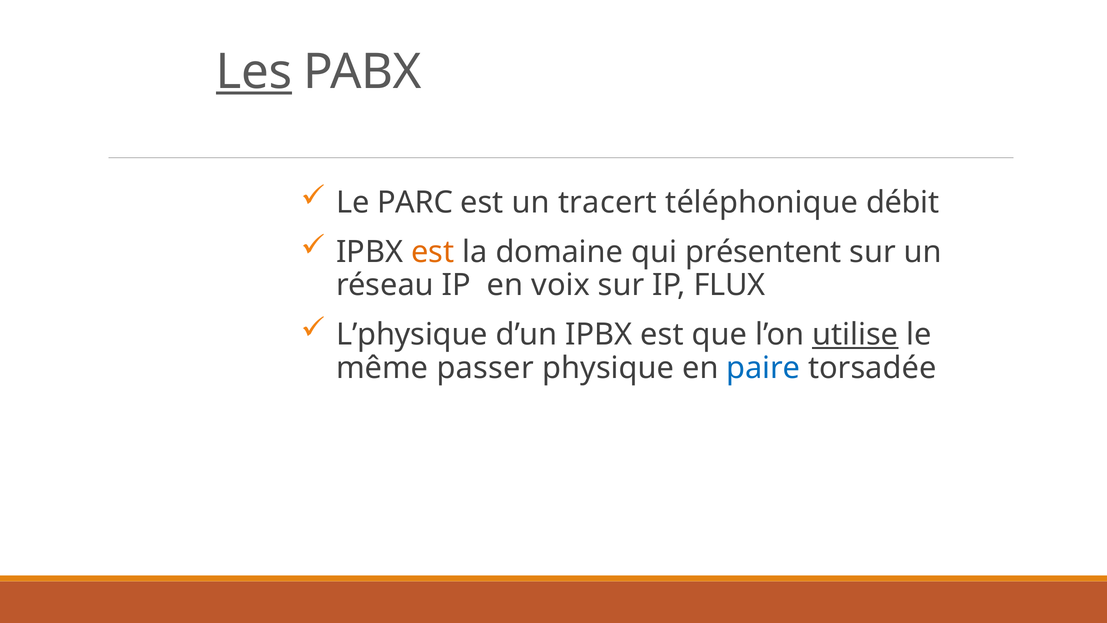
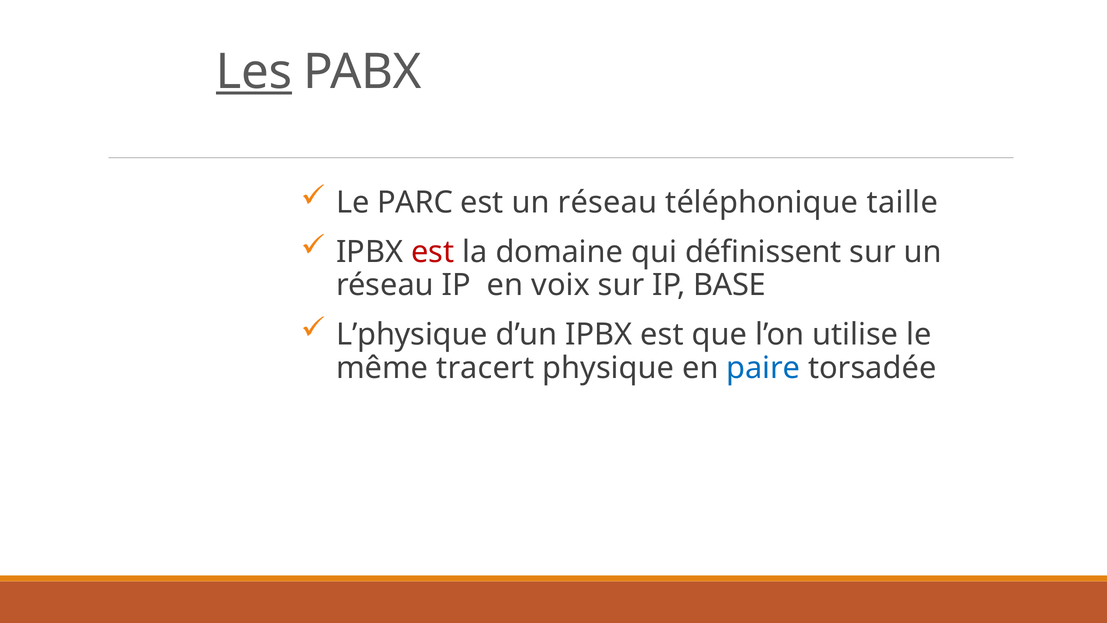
est un tracert: tracert -> réseau
débit: débit -> taille
est at (433, 252) colour: orange -> red
présentent: présentent -> définissent
FLUX: FLUX -> BASE
utilise underline: present -> none
passer: passer -> tracert
